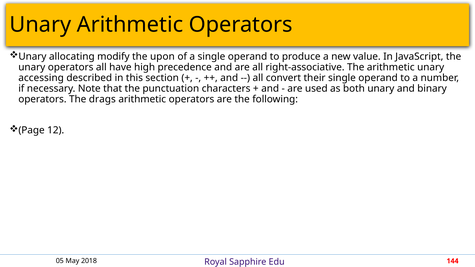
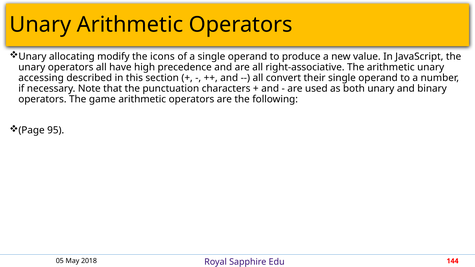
upon: upon -> icons
drags: drags -> game
12: 12 -> 95
